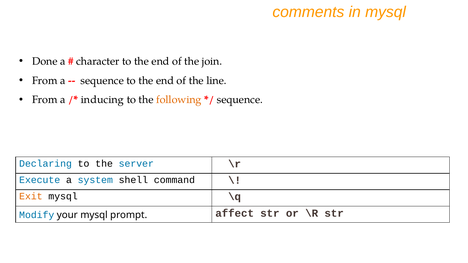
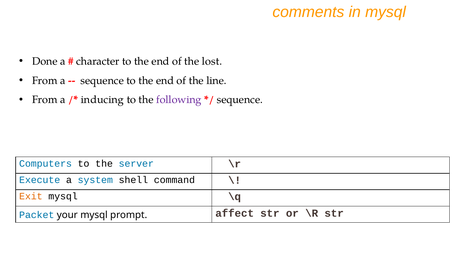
join: join -> lost
following colour: orange -> purple
Declaring: Declaring -> Computers
Modify: Modify -> Packet
